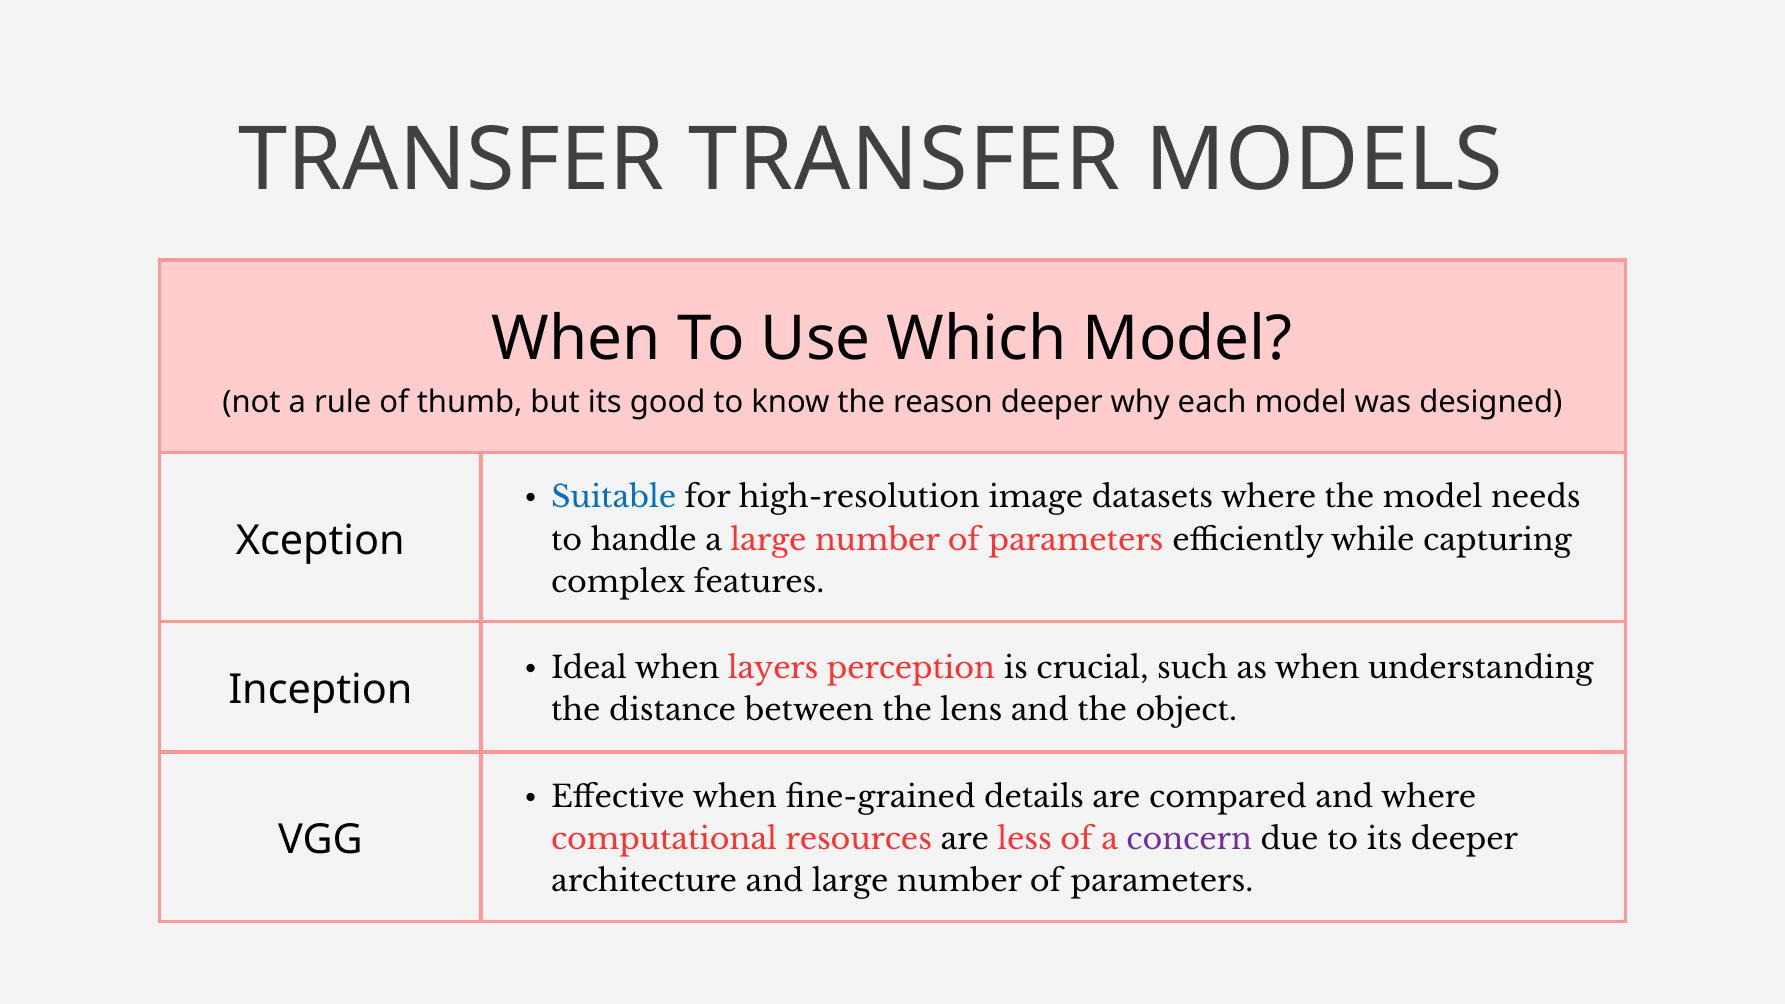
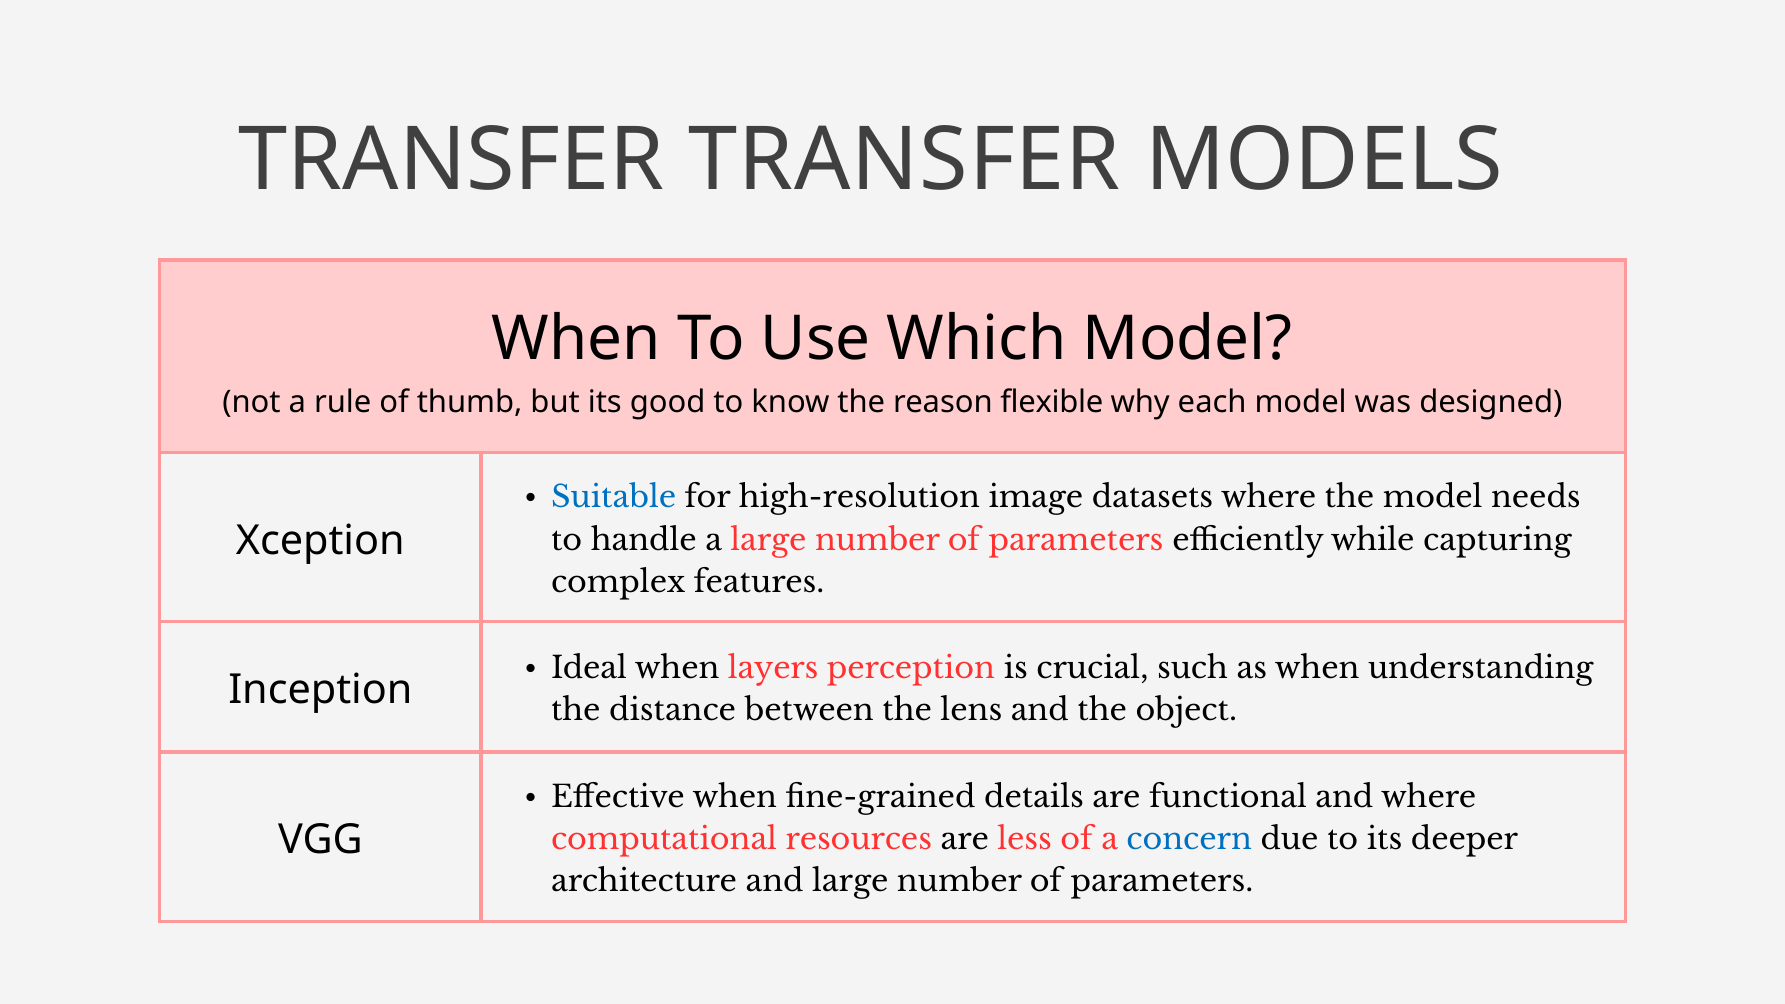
reason deeper: deeper -> flexible
compared: compared -> functional
concern colour: purple -> blue
